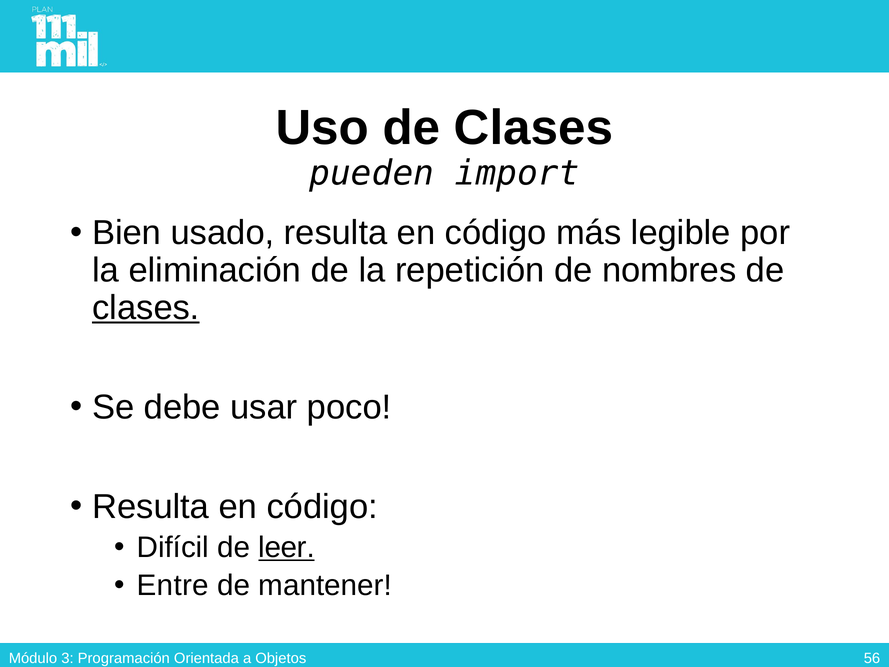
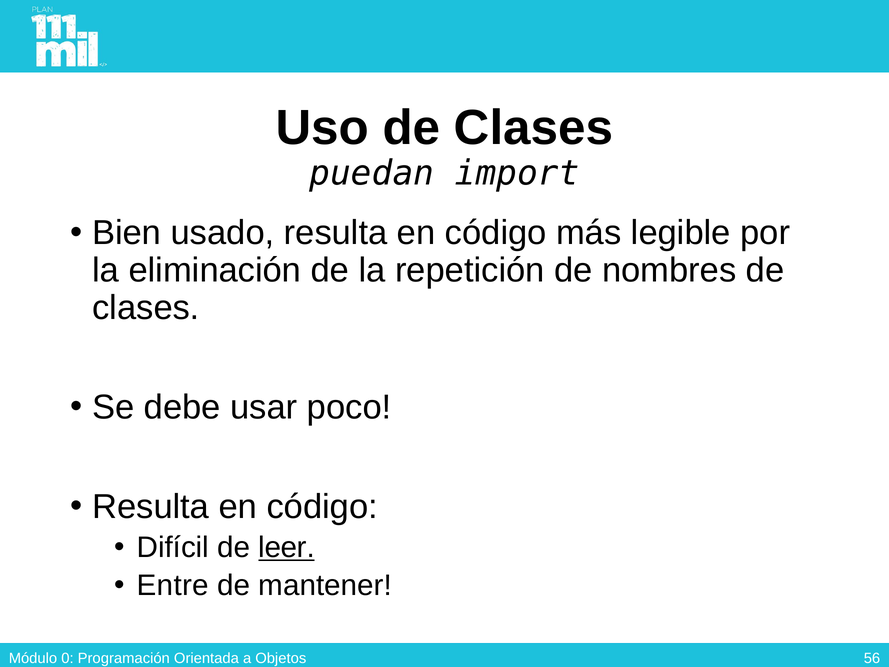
pueden: pueden -> puedan
clases at (146, 308) underline: present -> none
3: 3 -> 0
